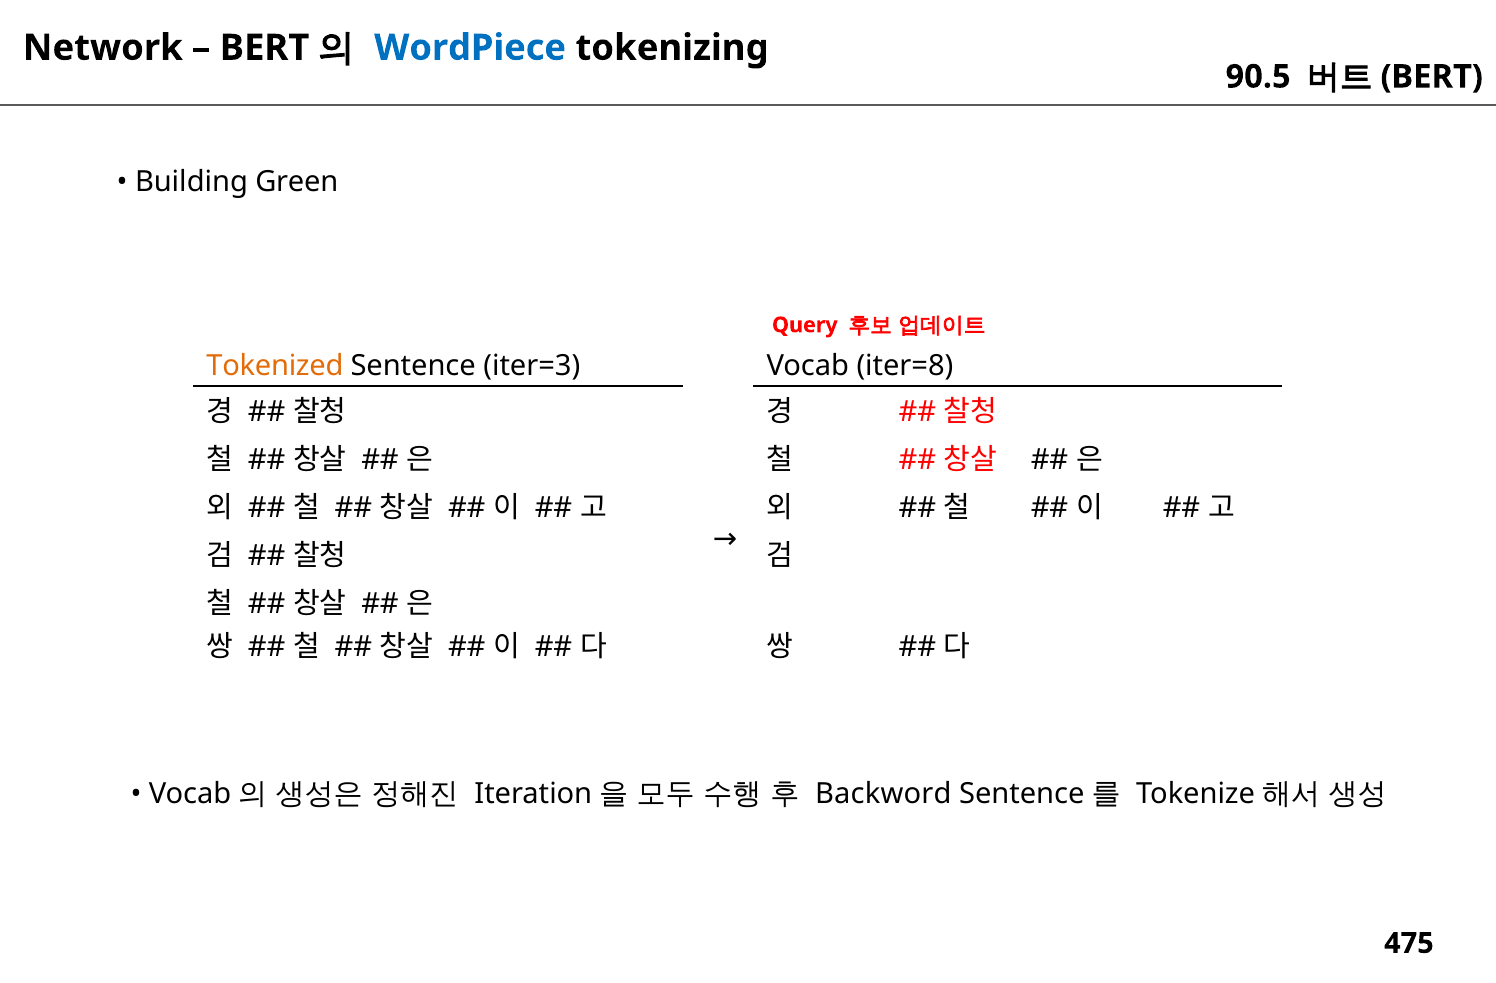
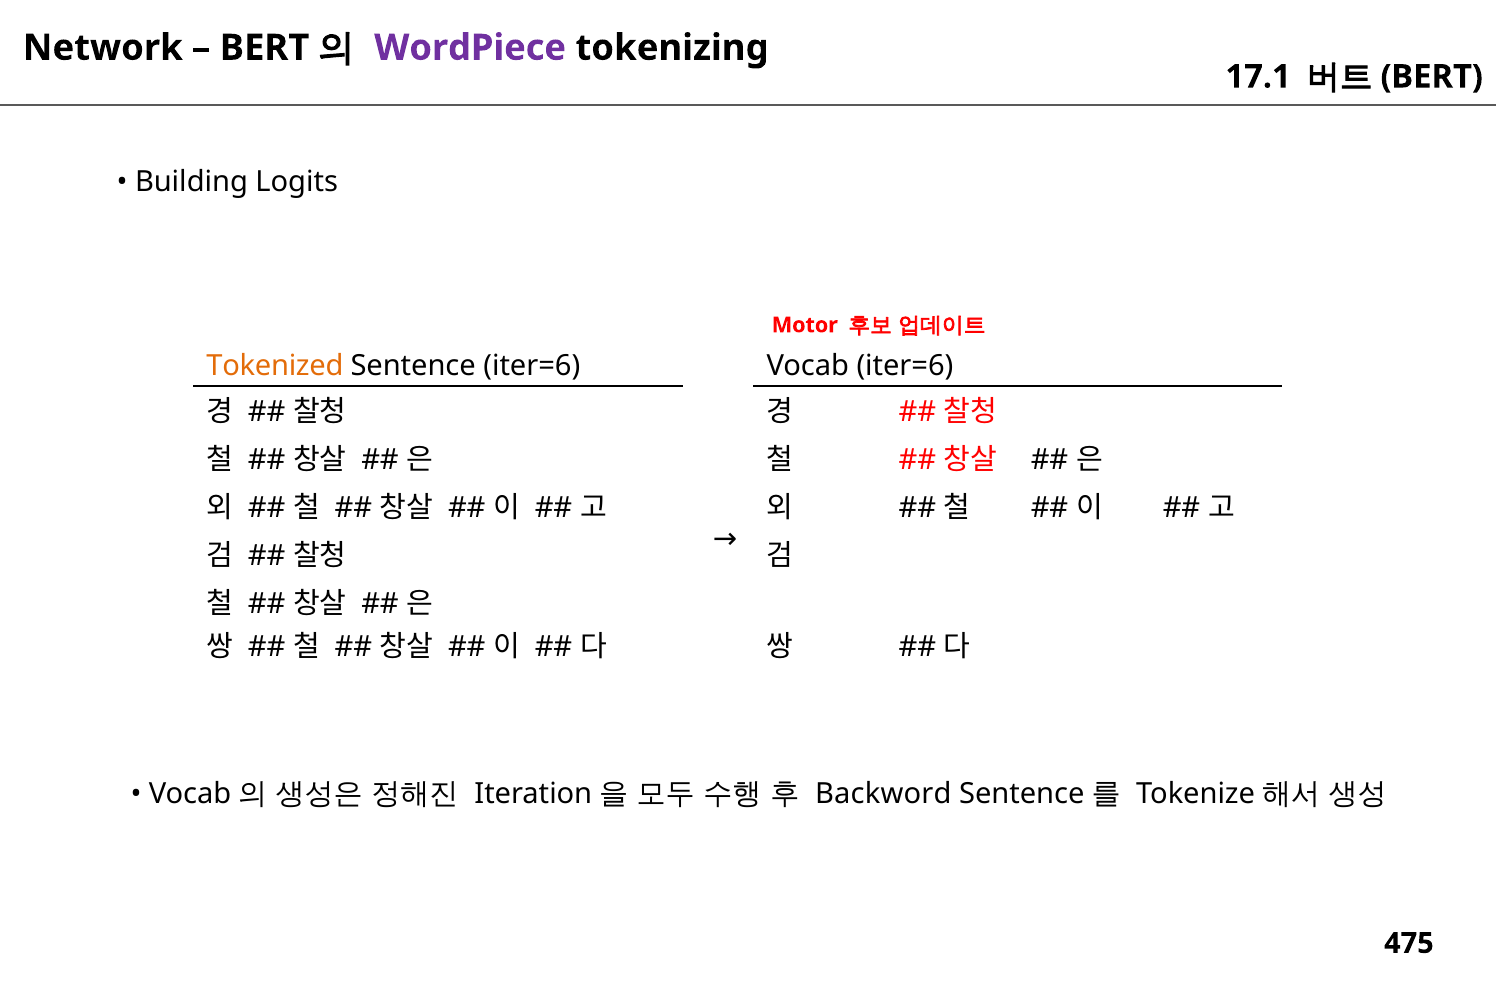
WordPiece colour: blue -> purple
90.5: 90.5 -> 17.1
Green: Green -> Logits
Query: Query -> Motor
Sentence iter=3: iter=3 -> iter=6
Vocab iter=8: iter=8 -> iter=6
